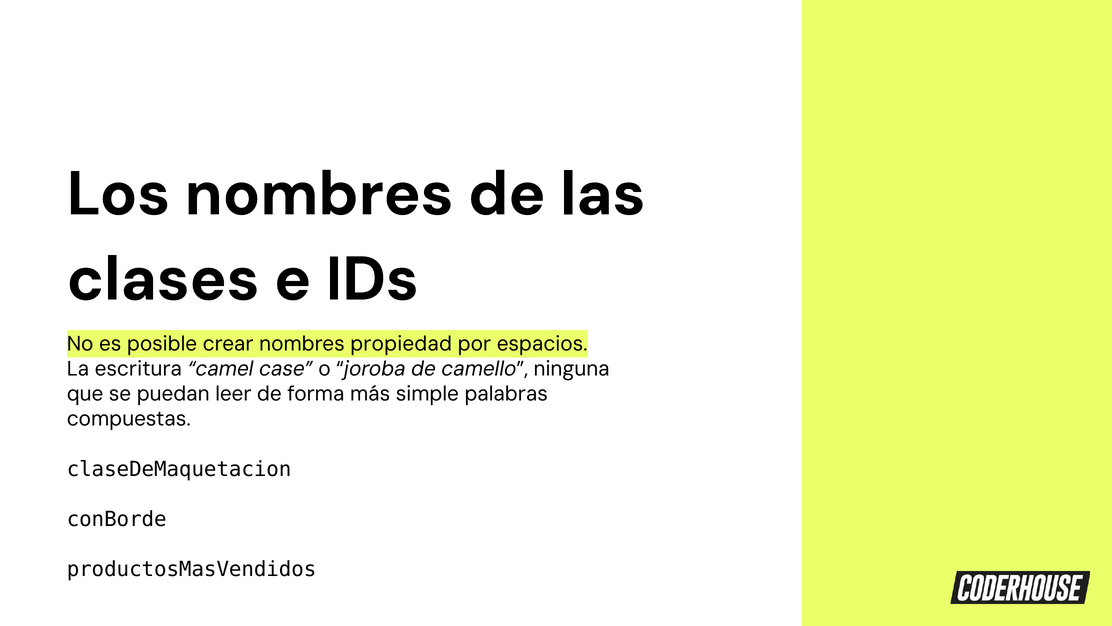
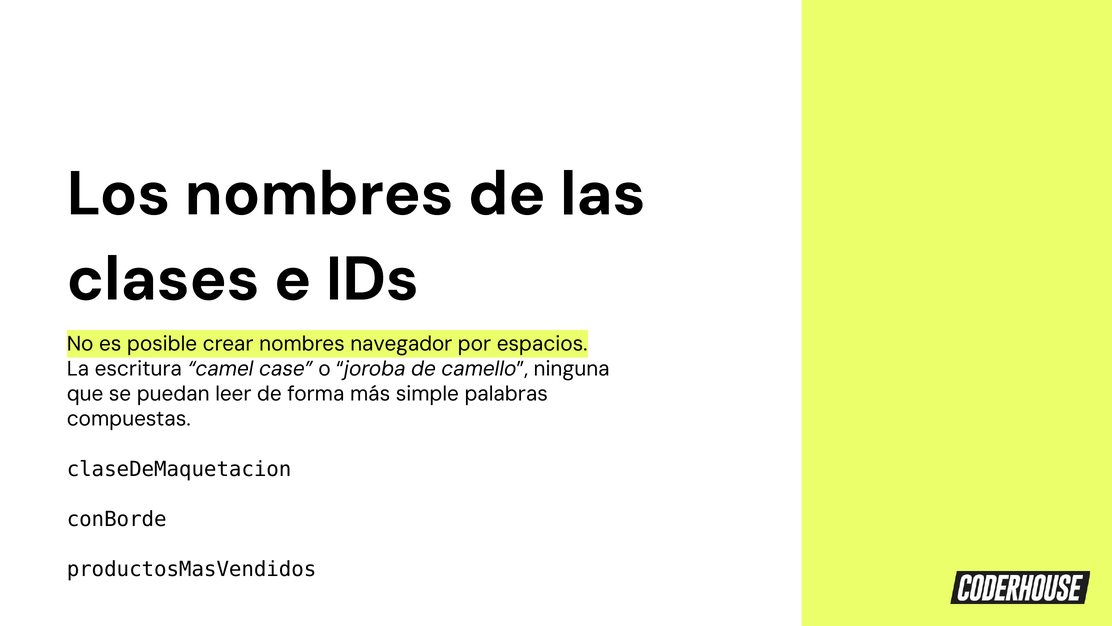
propiedad: propiedad -> navegador
